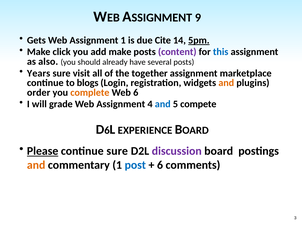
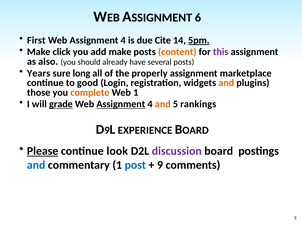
9: 9 -> 6
Gets: Gets -> First
1 at (123, 40): 1 -> 4
content colour: purple -> orange
this colour: blue -> purple
visit: visit -> long
together: together -> properly
blogs: blogs -> good
order: order -> those
Web 6: 6 -> 1
grade underline: none -> present
Assignment at (121, 104) underline: none -> present
and at (163, 104) colour: blue -> orange
compete: compete -> rankings
6 at (107, 131): 6 -> 9
continue sure: sure -> look
and at (36, 165) colour: orange -> blue
6 at (160, 165): 6 -> 9
